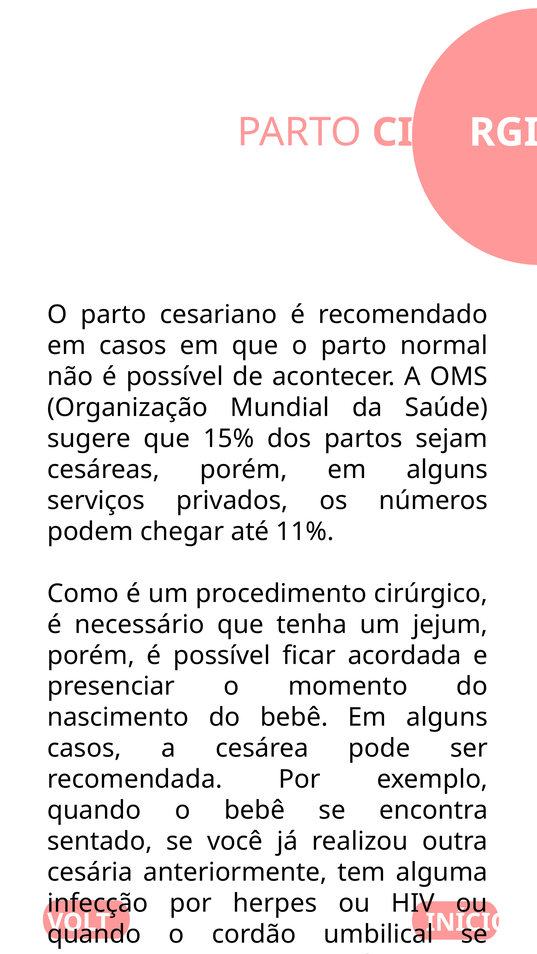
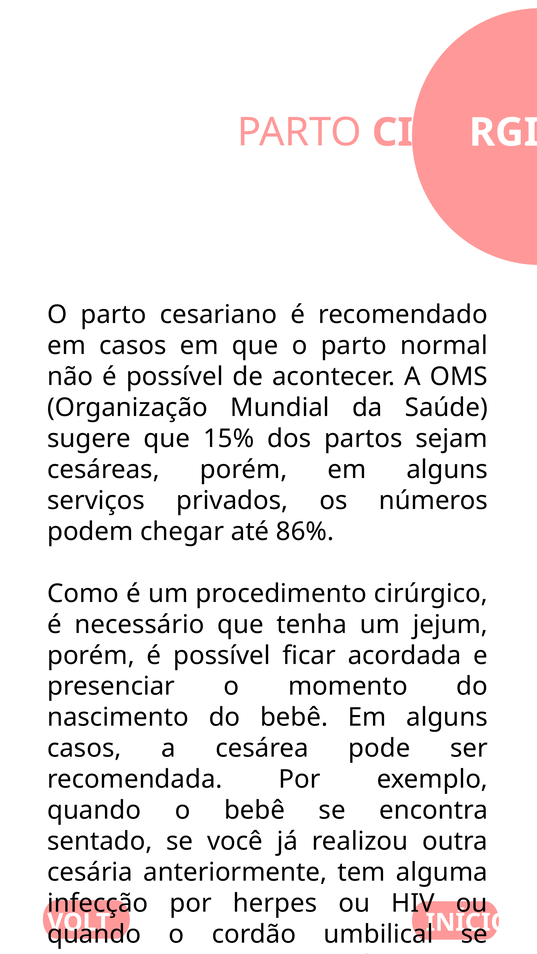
11%: 11% -> 86%
